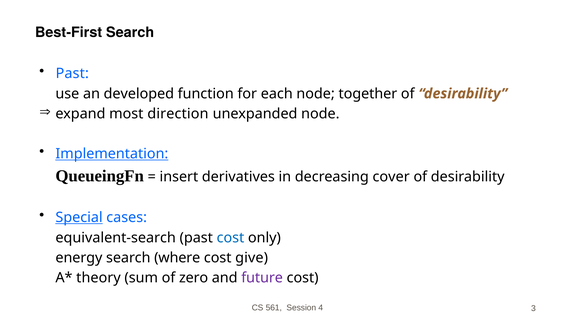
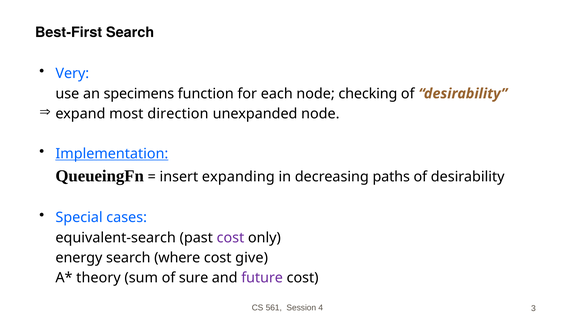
Past at (72, 74): Past -> Very
developed: developed -> specimens
together: together -> checking
derivatives: derivatives -> expanding
cover: cover -> paths
Special underline: present -> none
cost at (230, 238) colour: blue -> purple
zero: zero -> sure
